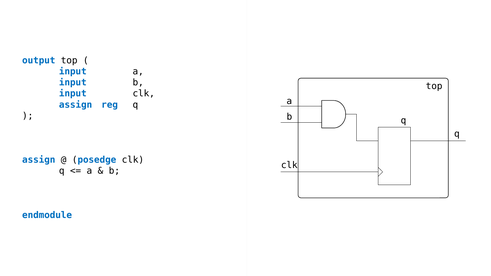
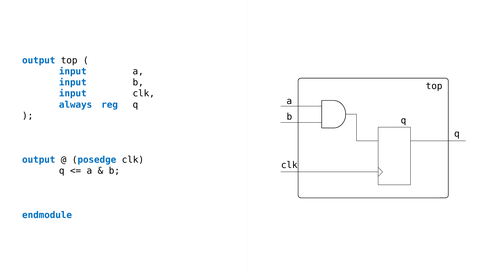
assign at (76, 105): assign -> always
assign at (39, 160): assign -> output
